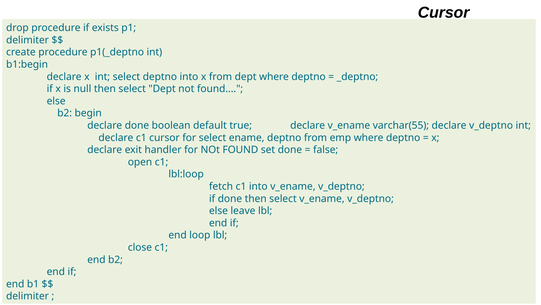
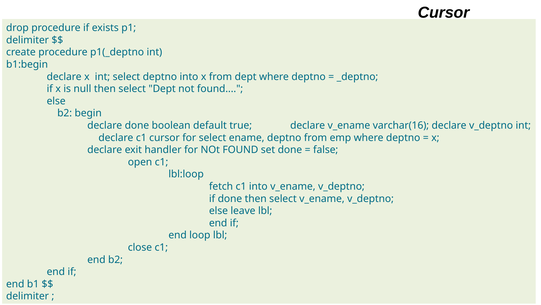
varchar(55: varchar(55 -> varchar(16
